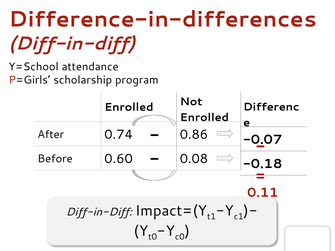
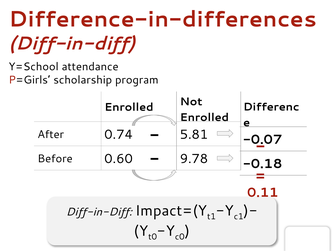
0.86: 0.86 -> 5.81
0.08: 0.08 -> 9.78
